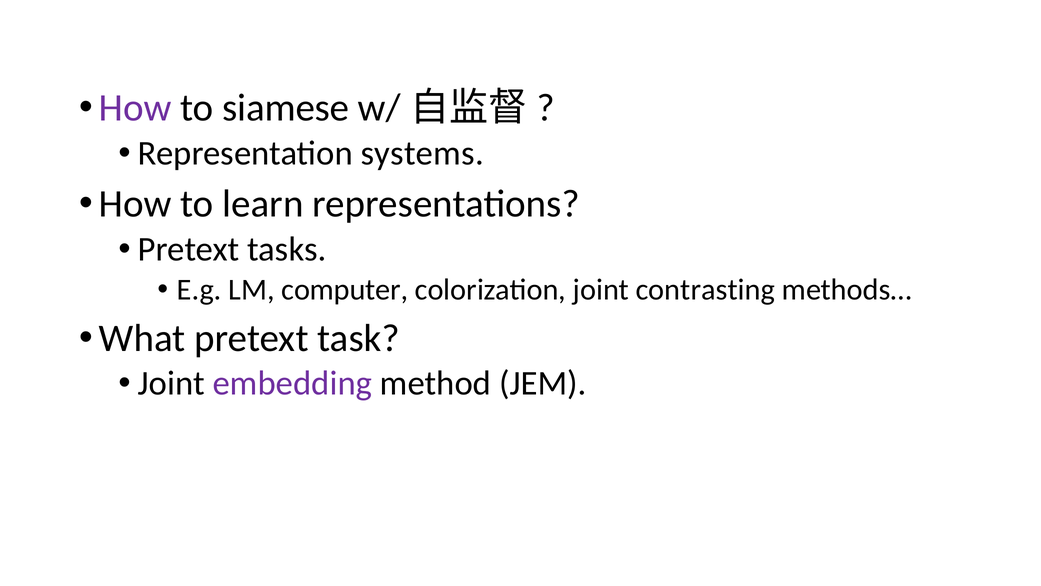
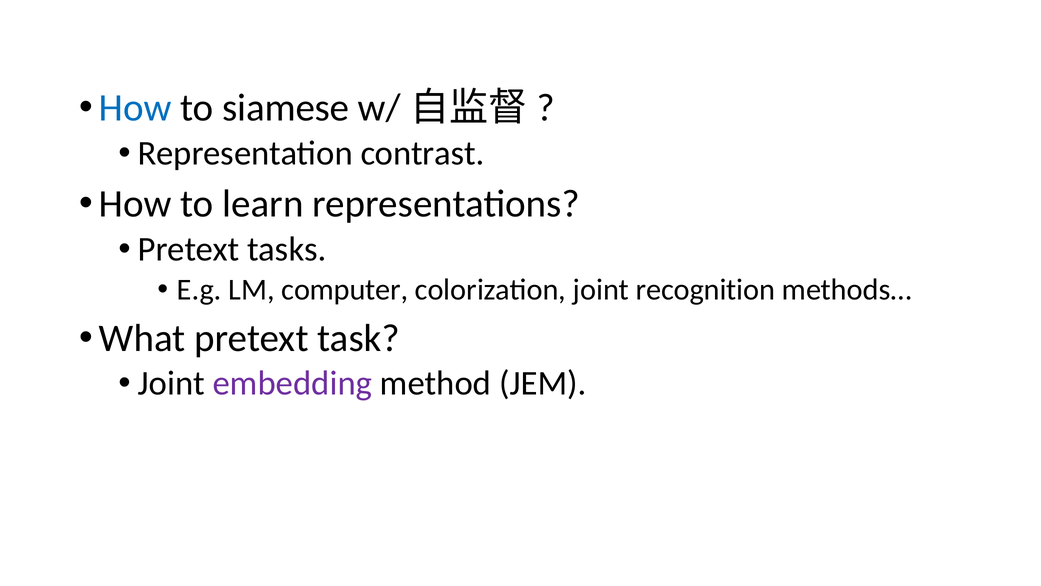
How at (135, 108) colour: purple -> blue
systems: systems -> contrast
contrasting: contrasting -> recognition
